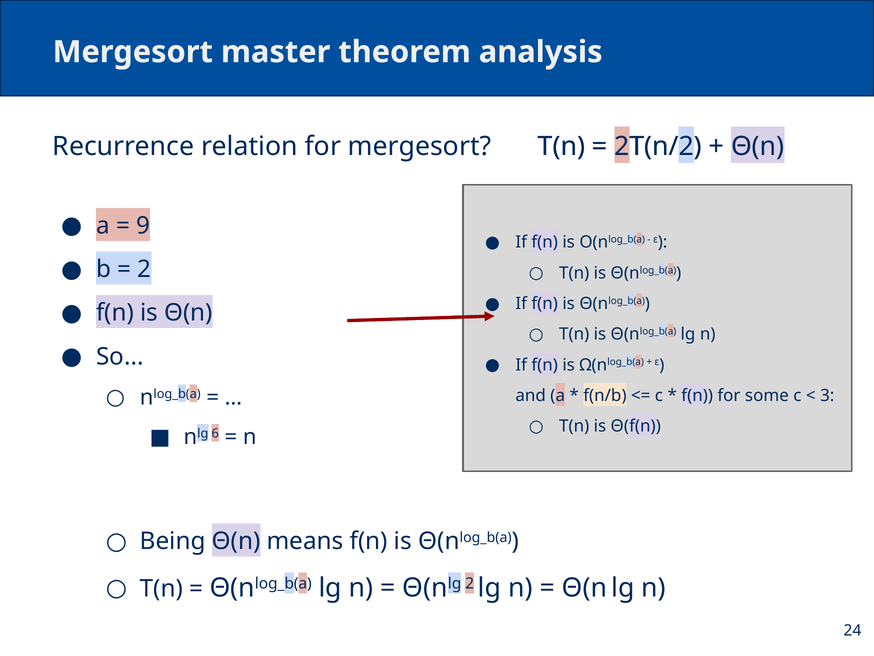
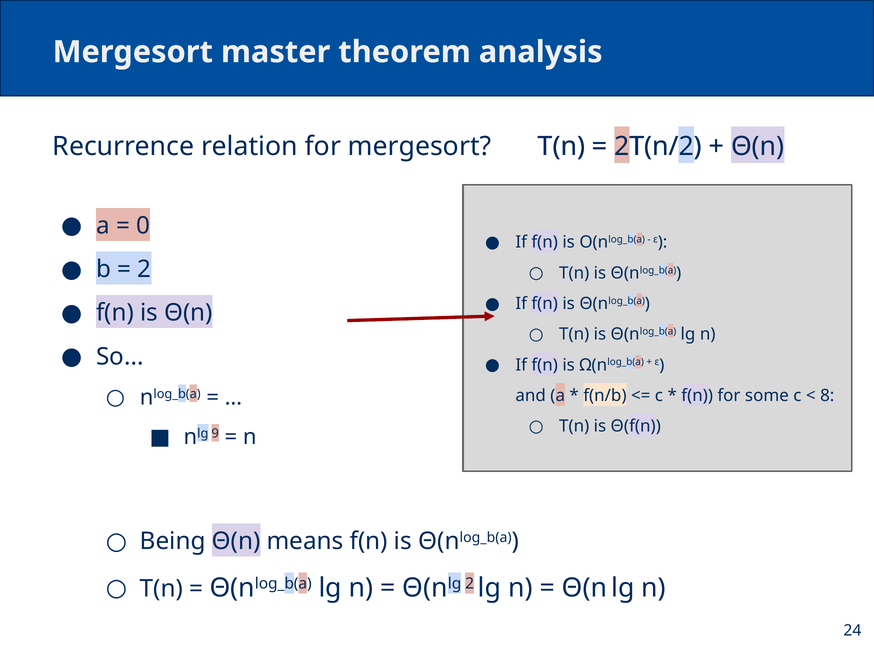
9: 9 -> 0
3: 3 -> 8
6: 6 -> 9
